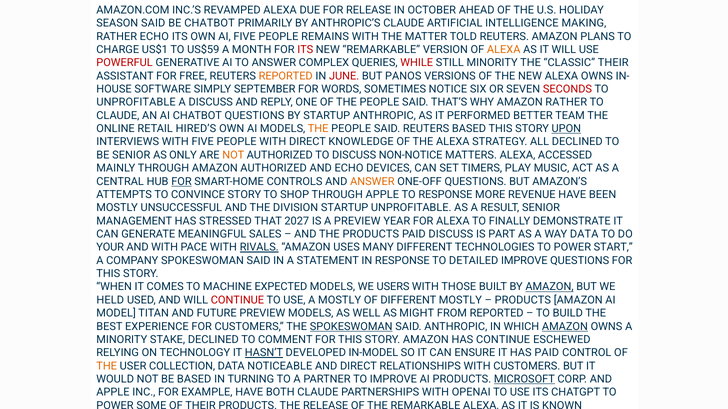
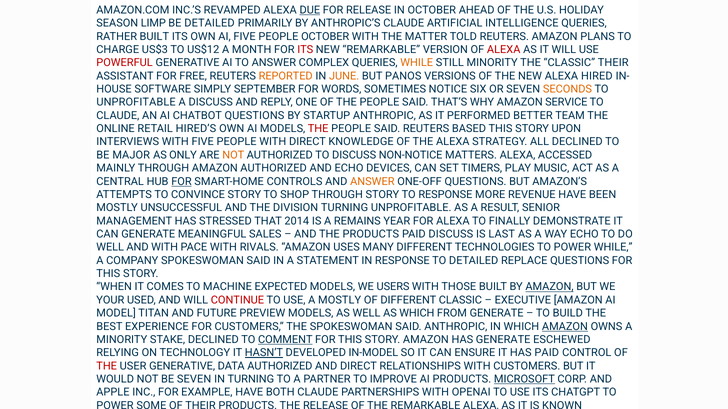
DUE underline: none -> present
SEASON SAID: SAID -> LIMP
BE CHATBOT: CHATBOT -> DETAILED
INTELLIGENCE MAKING: MAKING -> QUERIES
RATHER ECHO: ECHO -> BUILT
PEOPLE REMAINS: REMAINS -> OCTOBER
US$1: US$1 -> US$3
US$59: US$59 -> US$12
ALEXA at (504, 50) colour: orange -> red
WHILE at (417, 63) colour: red -> orange
JUNE colour: red -> orange
ALEXA OWNS: OWNS -> HIRED
SECONDS colour: red -> orange
AMAZON RATHER: RATHER -> SERVICE
THE at (318, 129) colour: orange -> red
UPON underline: present -> none
BE SENIOR: SENIOR -> MAJOR
THROUGH APPLE: APPLE -> STORY
DIVISION STARTUP: STARTUP -> TURNING
2027: 2027 -> 2014
IS A PREVIEW: PREVIEW -> REMAINS
IS PART: PART -> LAST
WAY DATA: DATA -> ECHO
YOUR at (110, 248): YOUR -> WELL
RIVALS underline: present -> none
POWER START: START -> WHILE
DETAILED IMPROVE: IMPROVE -> REPLACE
HELD at (110, 300): HELD -> YOUR
DIFFERENT MOSTLY: MOSTLY -> CLASSIC
PRODUCTS at (523, 300): PRODUCTS -> EXECUTIVE
AS MIGHT: MIGHT -> WHICH
FROM REPORTED: REPORTED -> GENERATE
SPOKESWOMAN at (351, 327) underline: present -> none
COMMENT underline: none -> present
HAS CONTINUE: CONTINUE -> GENERATE
THE at (107, 366) colour: orange -> red
USER COLLECTION: COLLECTION -> GENERATIVE
DATA NOTICEABLE: NOTICEABLE -> AUTHORIZED
BE BASED: BASED -> SEVEN
